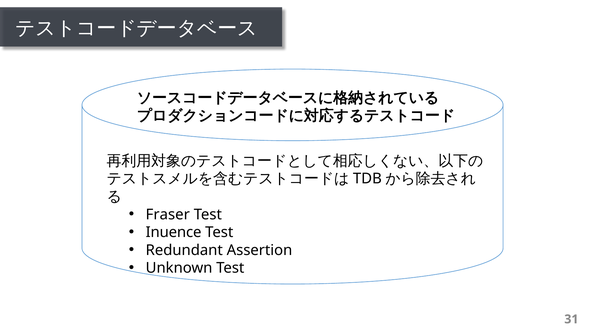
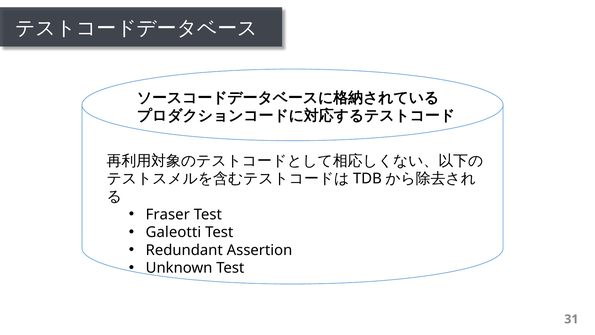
Inuence: Inuence -> Galeotti
